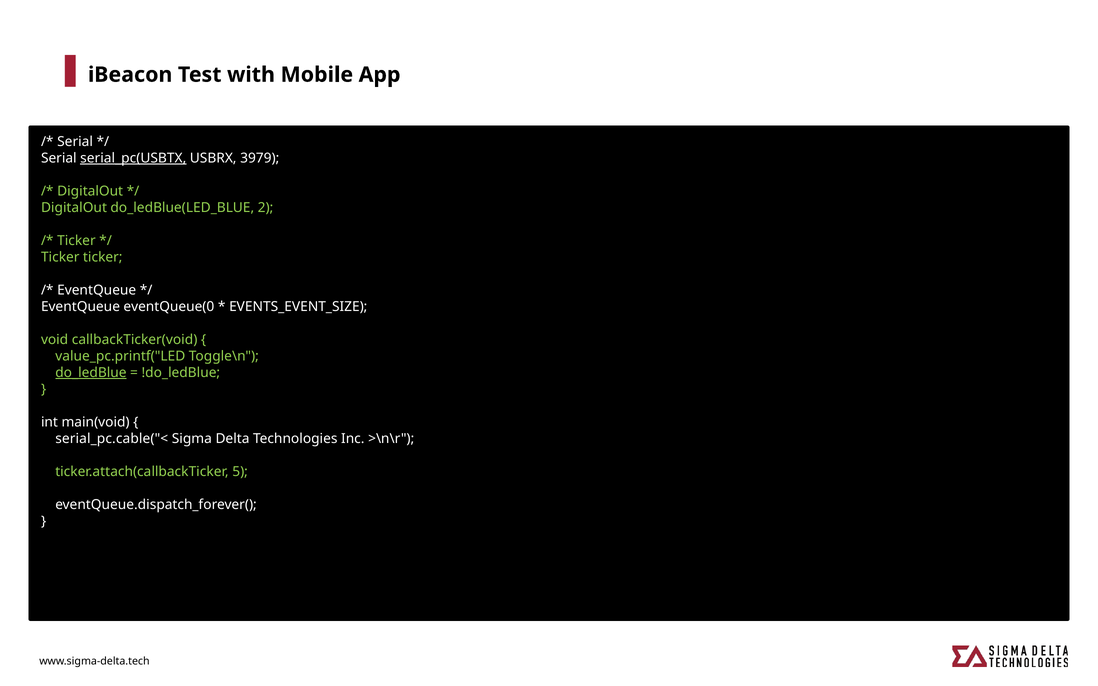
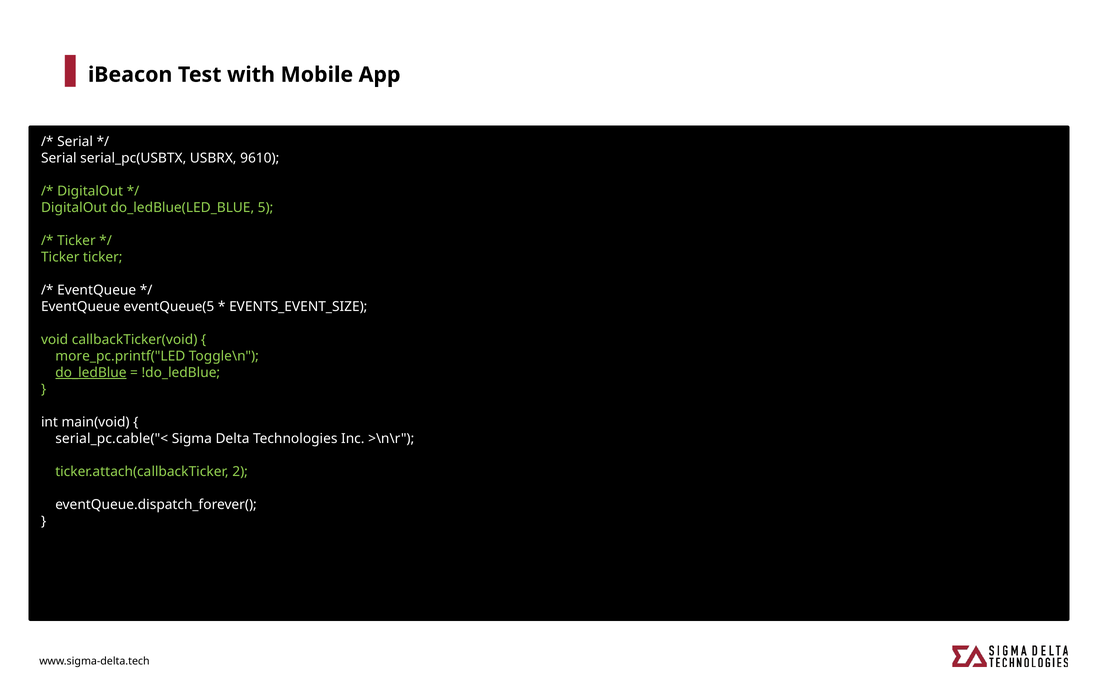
serial_pc(USBTX underline: present -> none
3979: 3979 -> 9610
2: 2 -> 5
eventQueue(0: eventQueue(0 -> eventQueue(5
value_pc.printf("LED: value_pc.printf("LED -> more_pc.printf("LED
5: 5 -> 2
